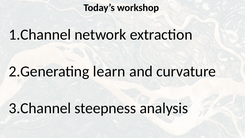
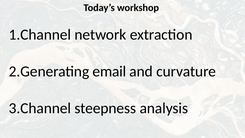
learn: learn -> email
